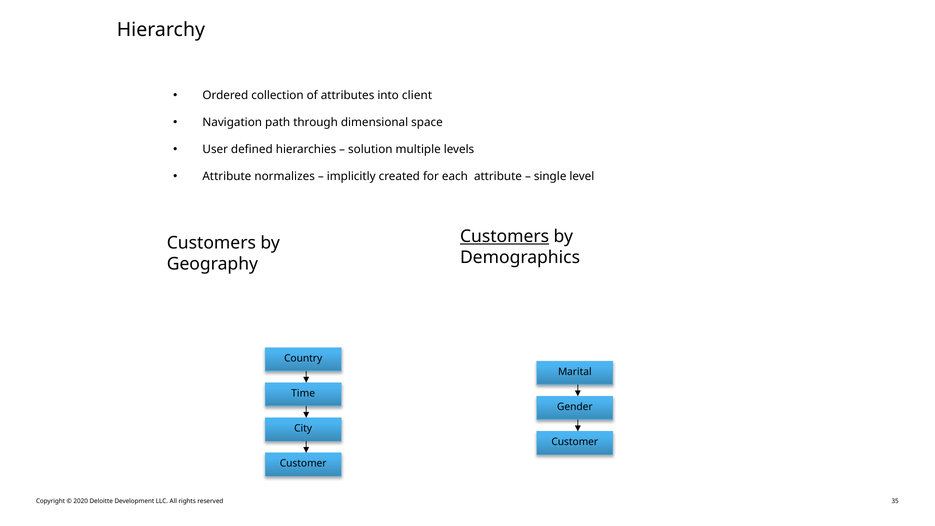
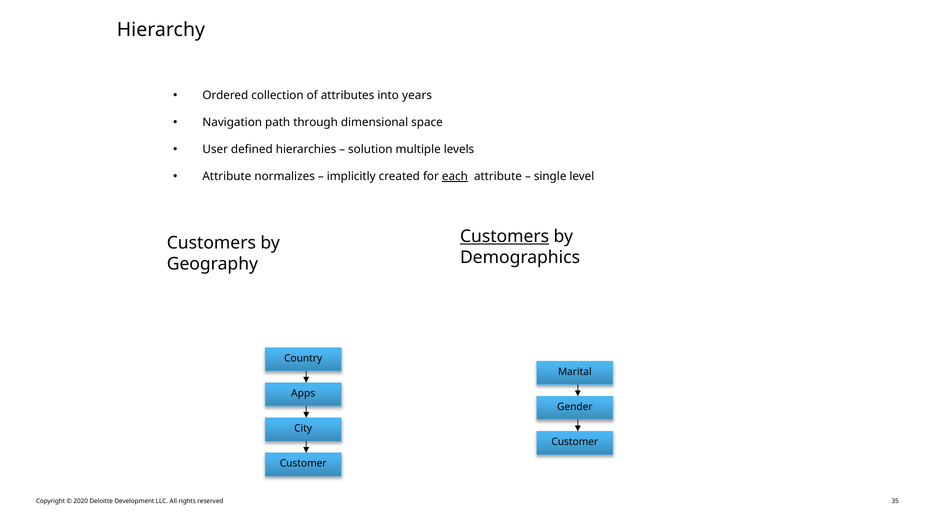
client: client -> years
each underline: none -> present
Time: Time -> Apps
